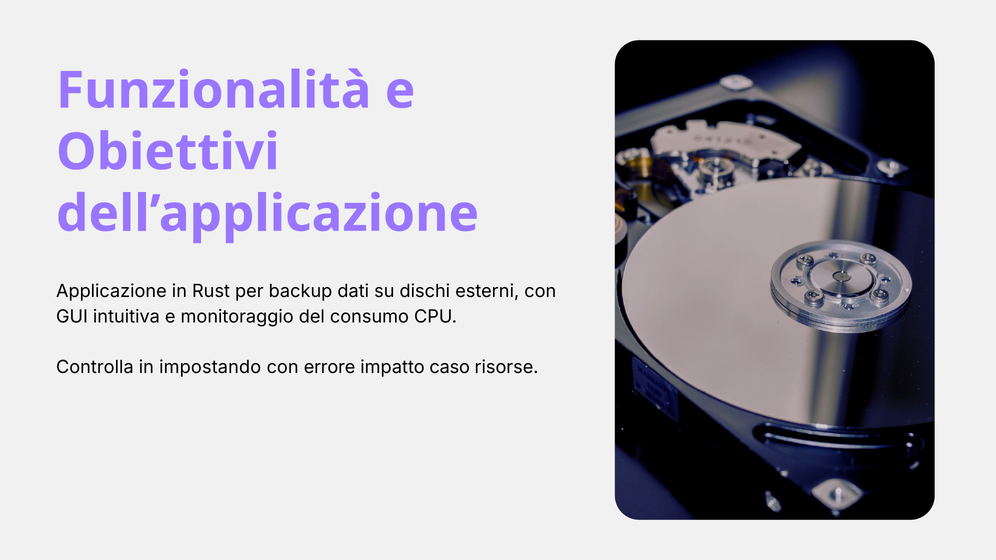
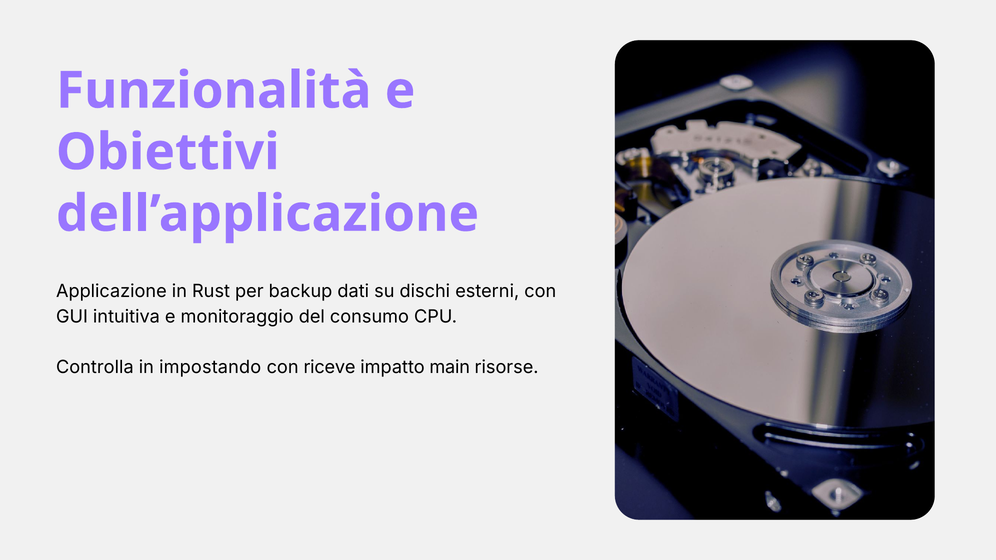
errore: errore -> riceve
caso: caso -> main
